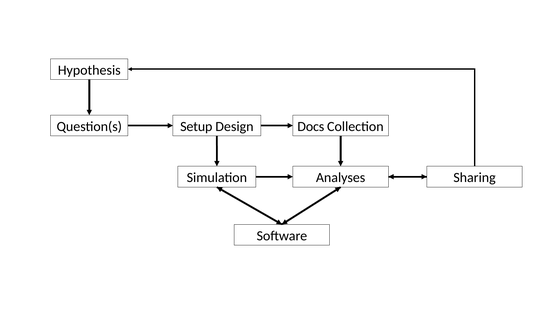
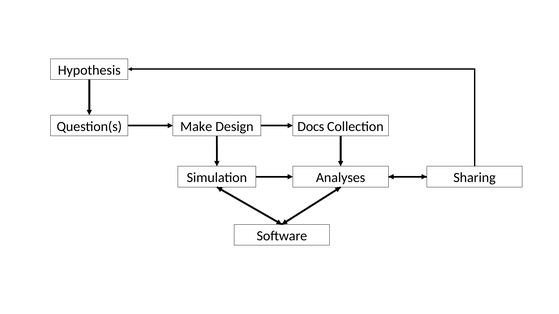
Setup: Setup -> Make
